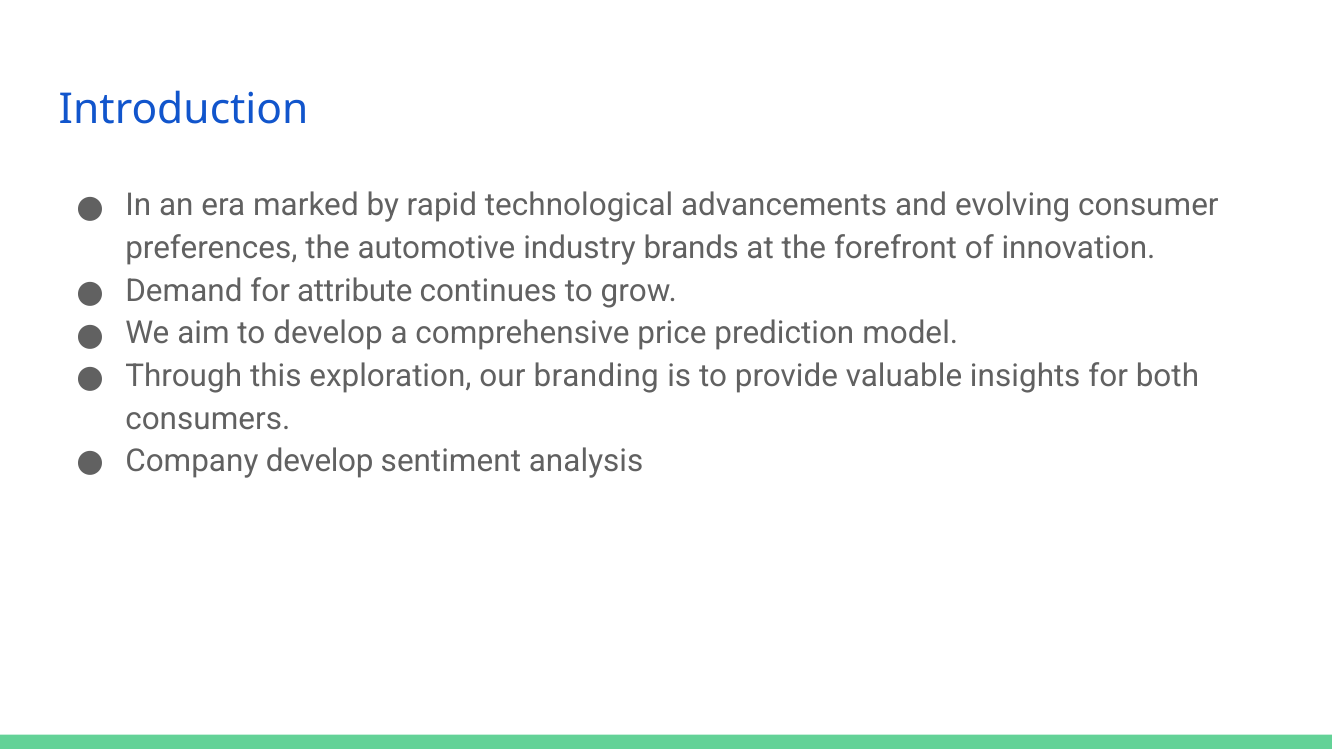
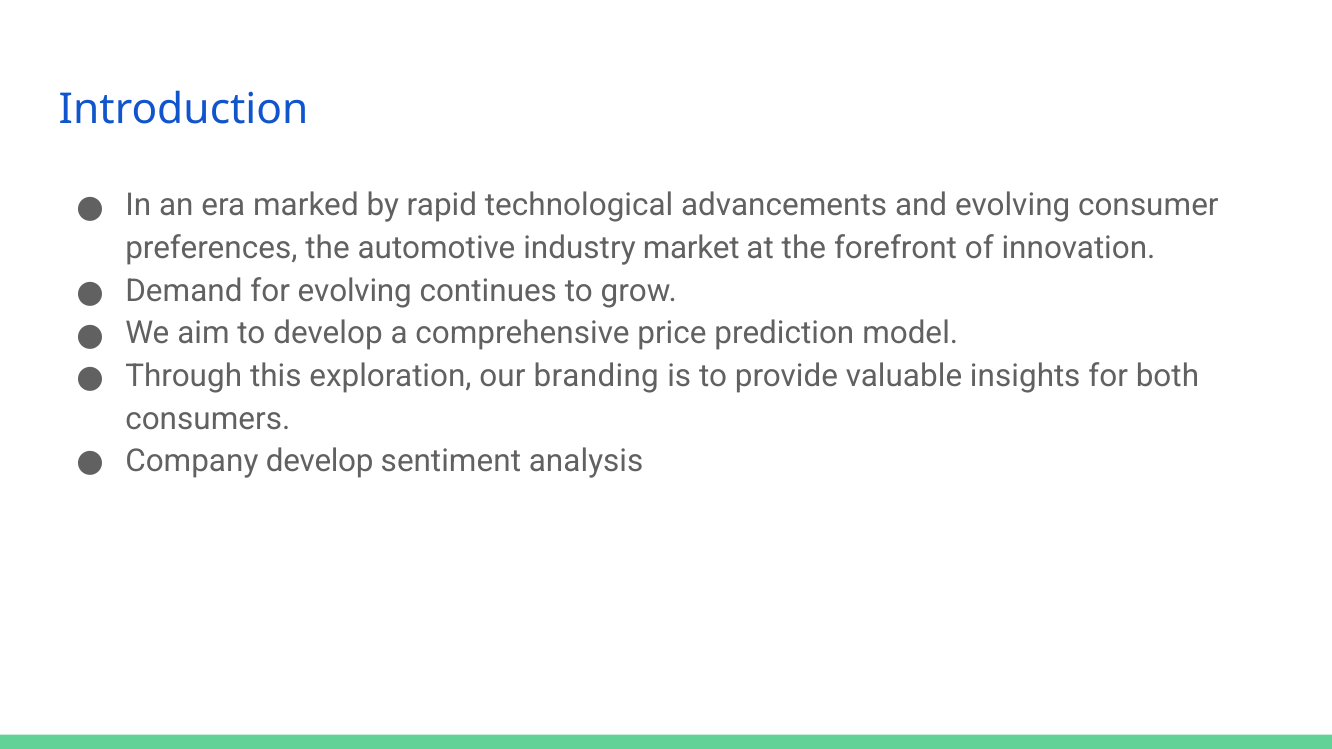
brands: brands -> market
for attribute: attribute -> evolving
